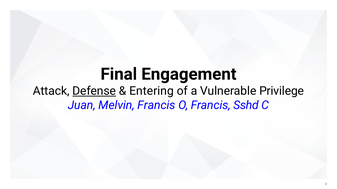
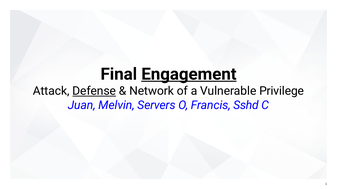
Engagement underline: none -> present
Entering: Entering -> Network
Melvin Francis: Francis -> Servers
